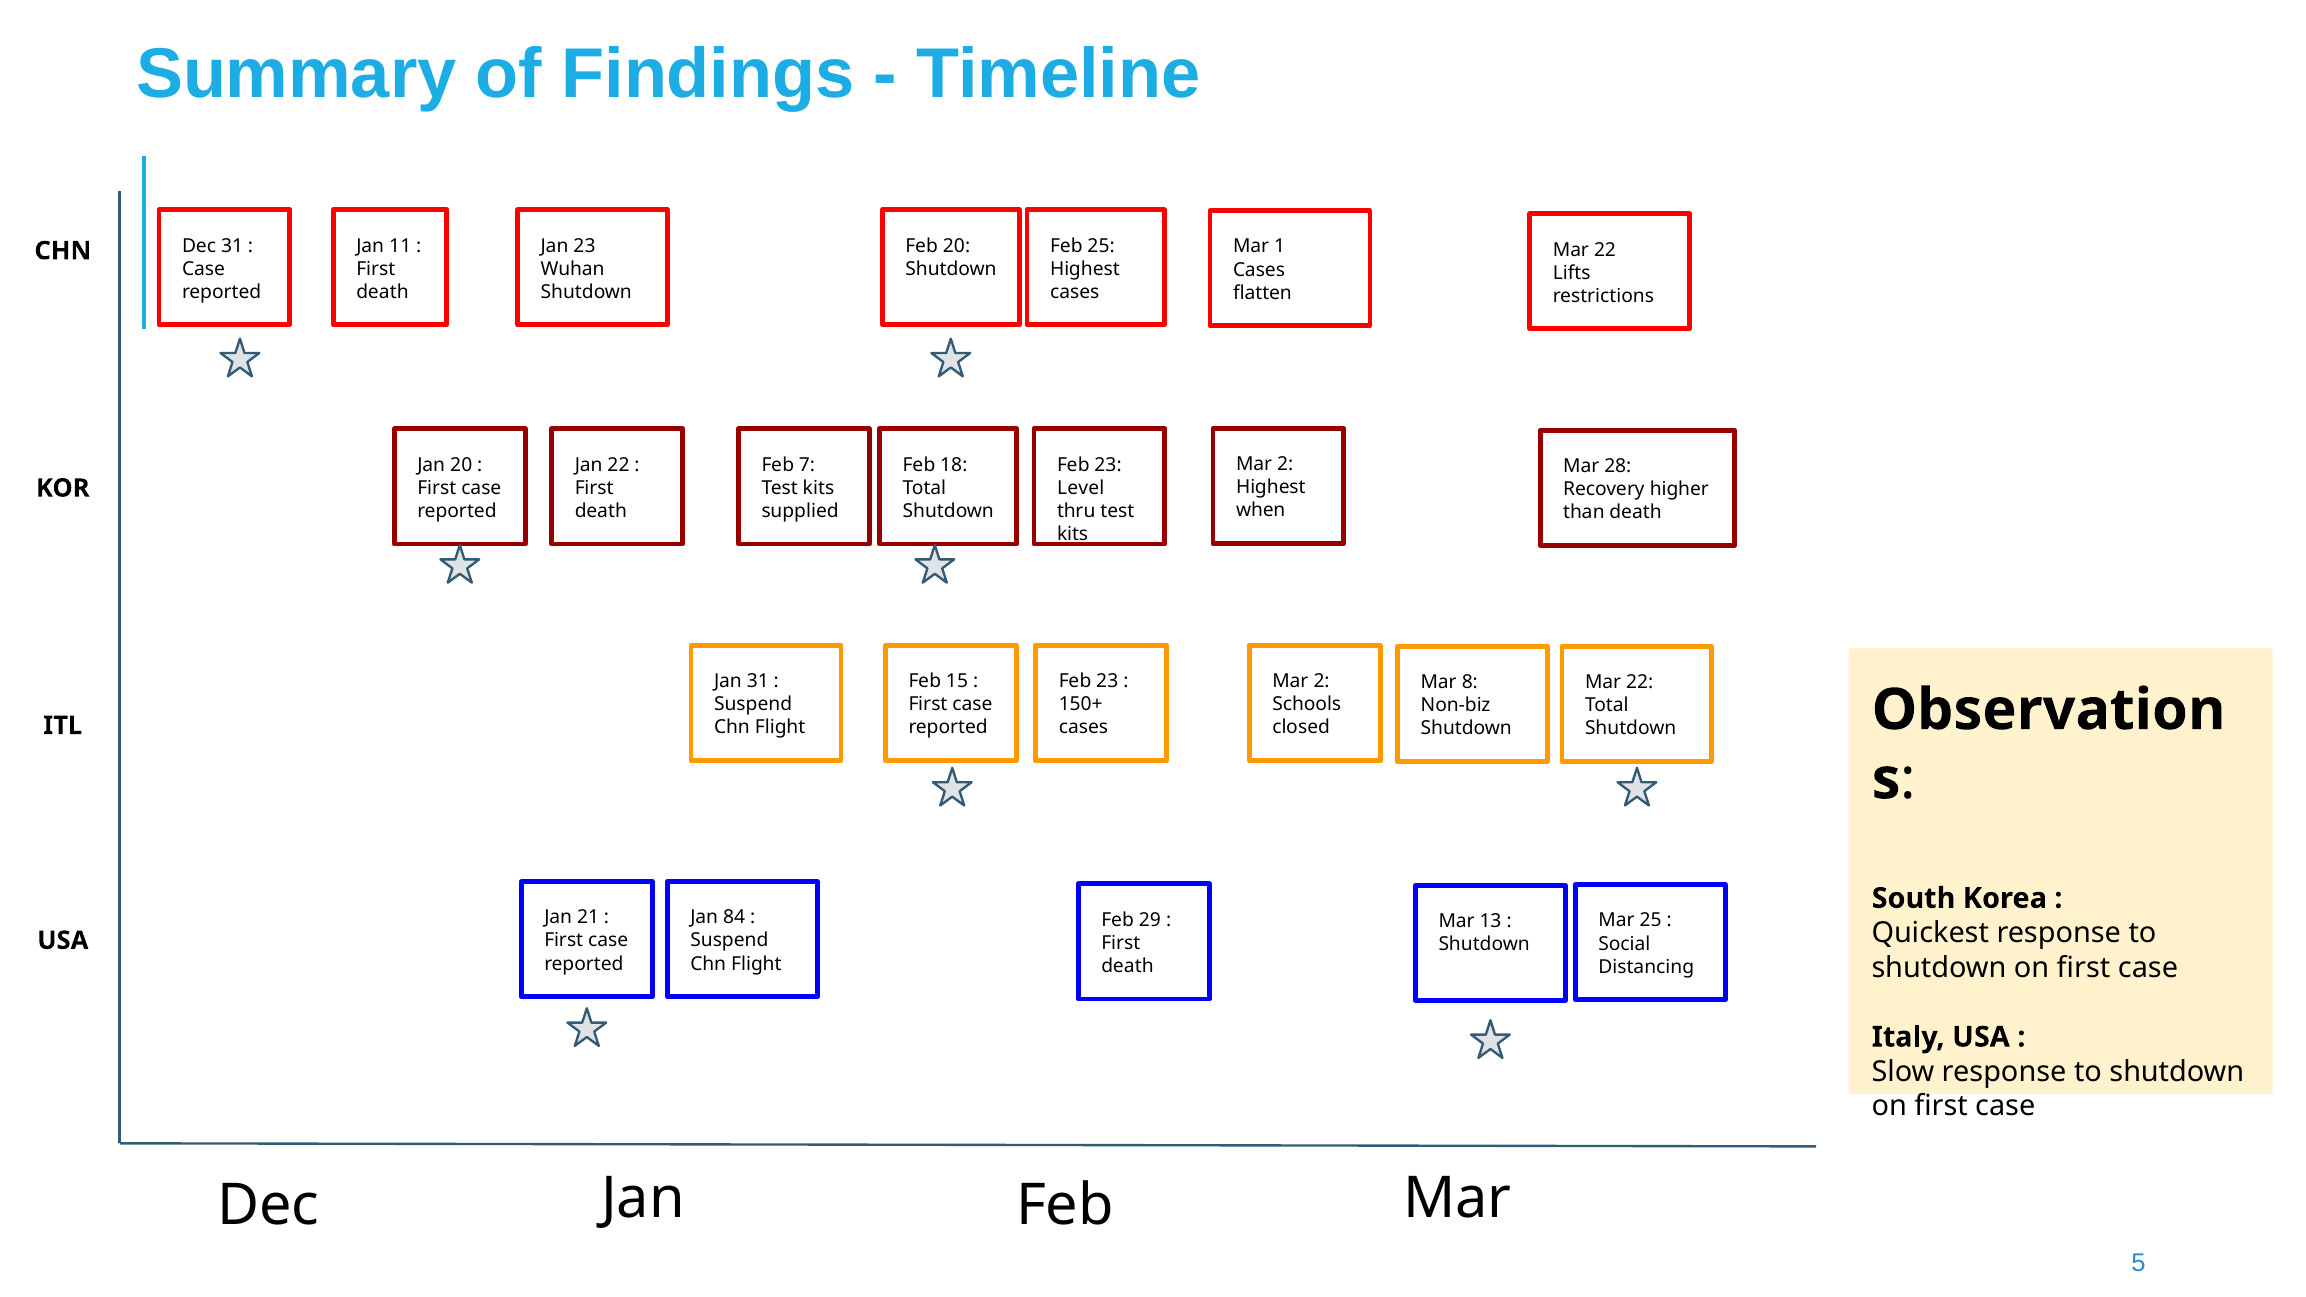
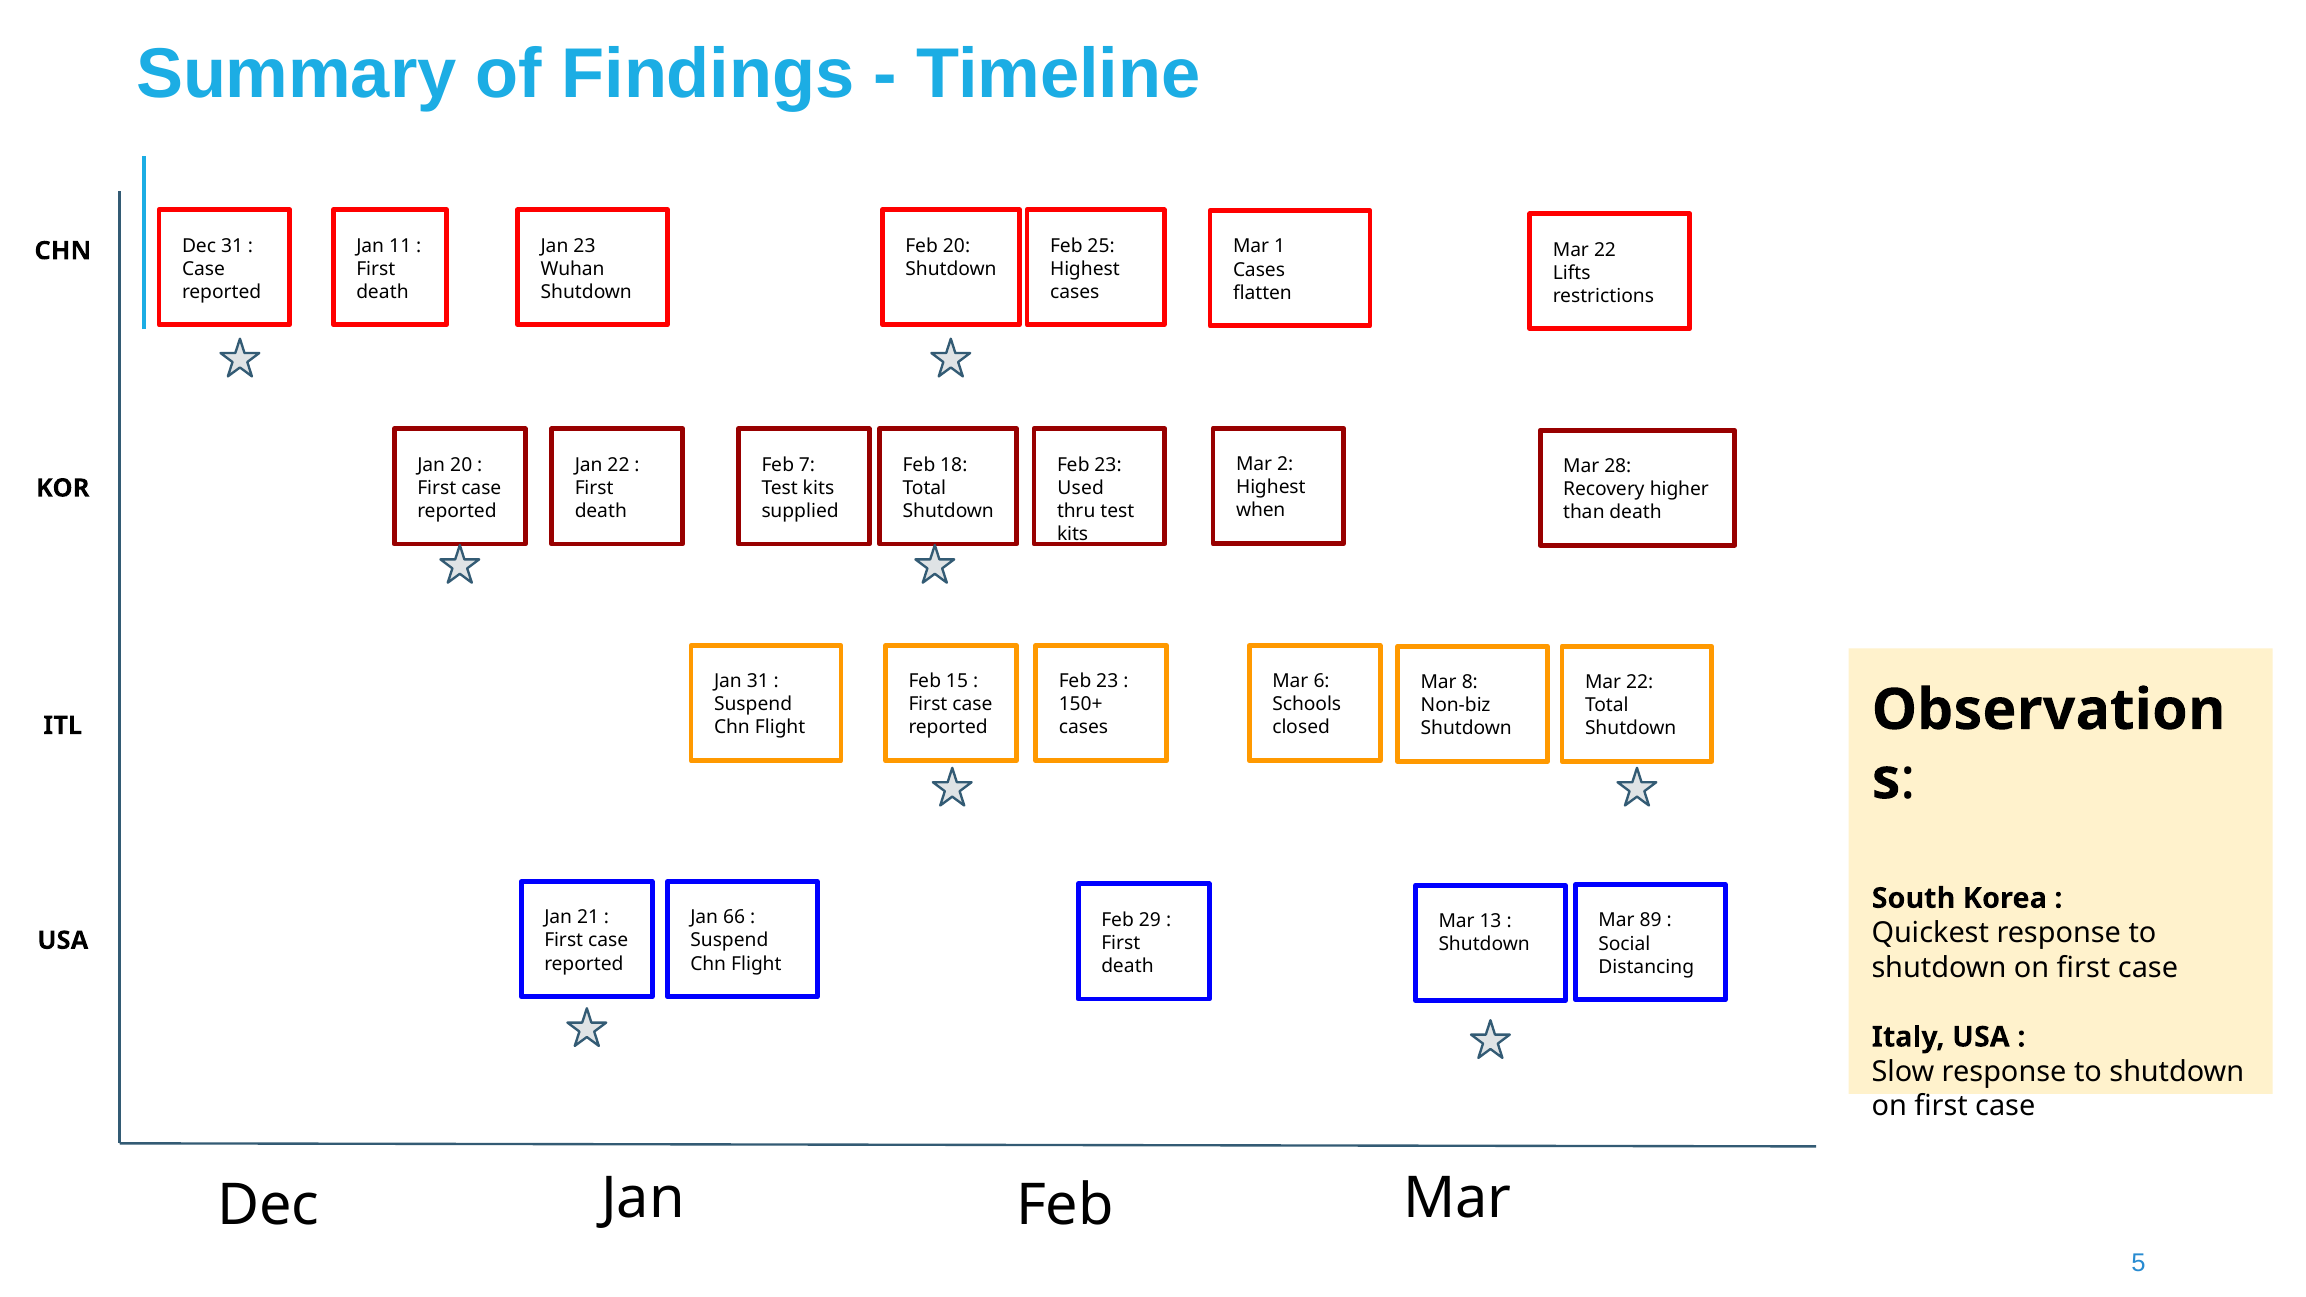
Level: Level -> Used
2 at (1322, 682): 2 -> 6
84: 84 -> 66
Mar 25: 25 -> 89
